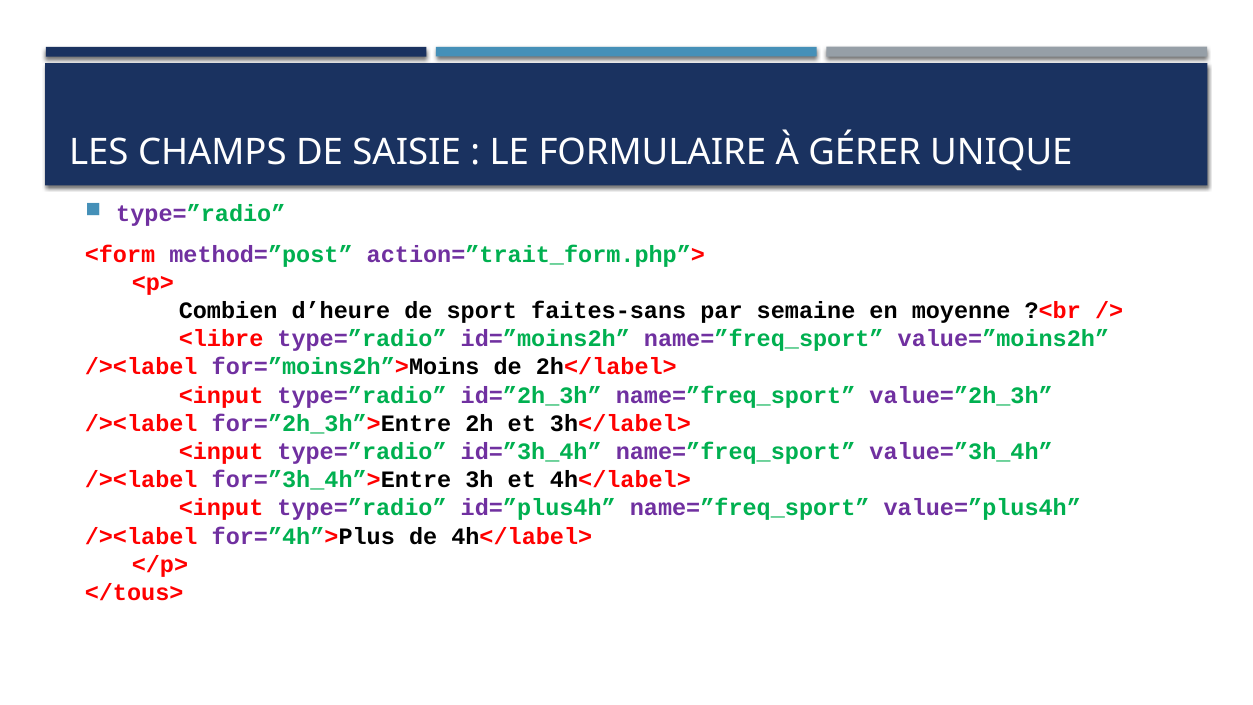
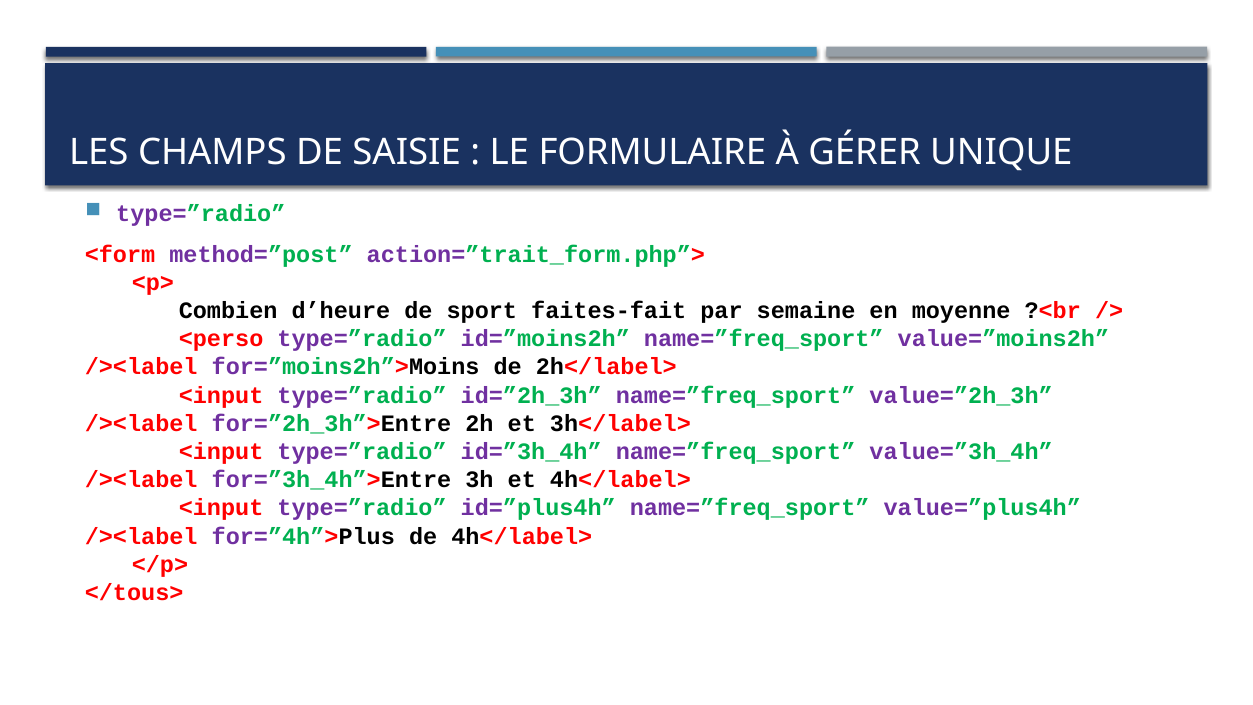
faites-sans: faites-sans -> faites-fait
<libre: <libre -> <perso
